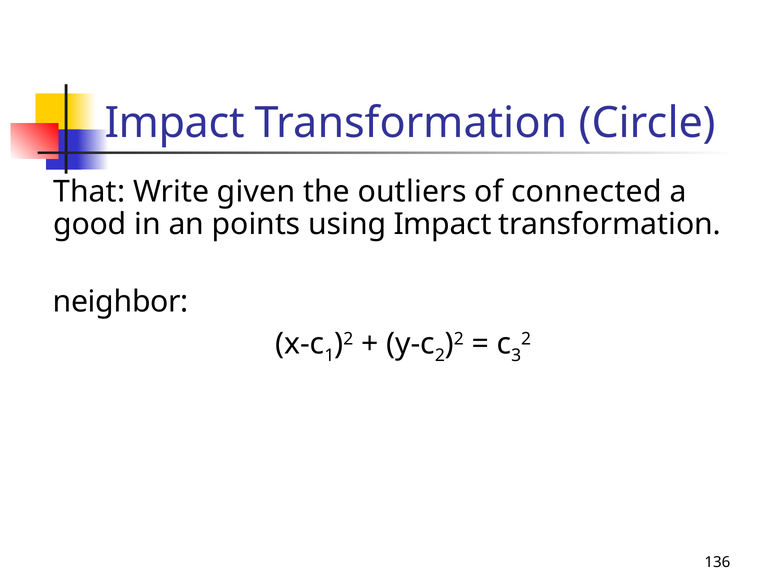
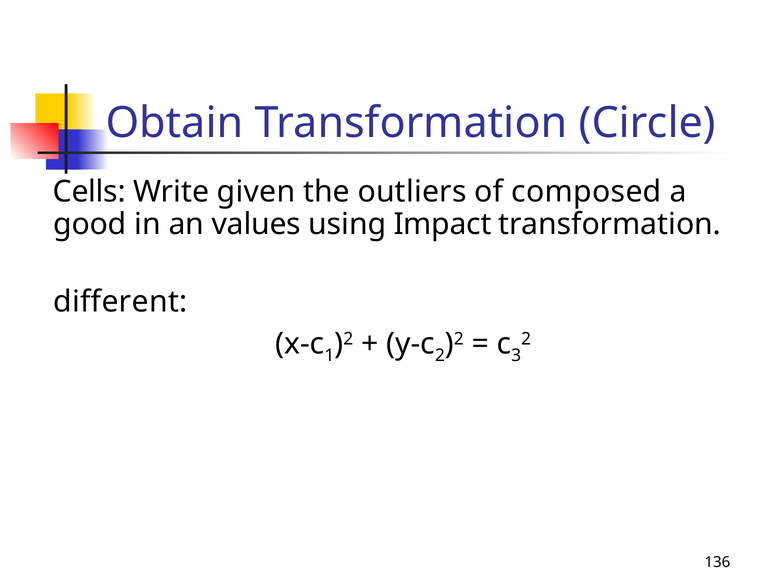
Impact at (175, 123): Impact -> Obtain
That: That -> Cells
connected: connected -> composed
points: points -> values
neighbor: neighbor -> different
